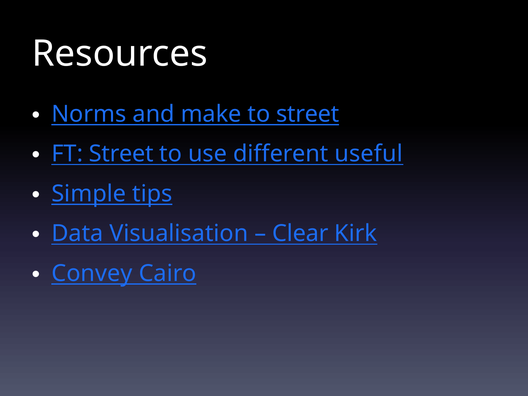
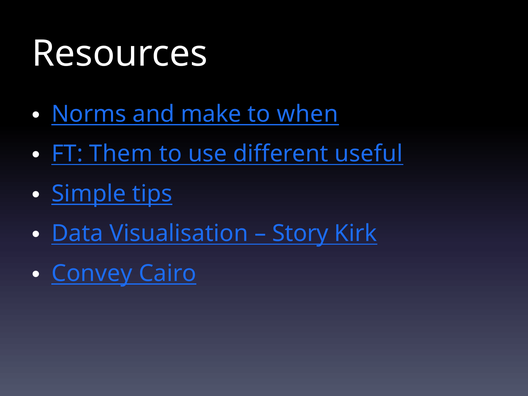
to street: street -> when
FT Street: Street -> Them
Clear: Clear -> Story
